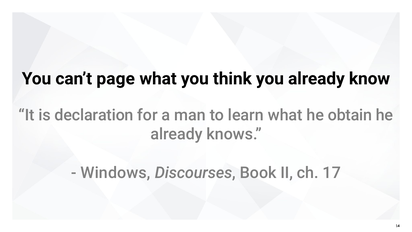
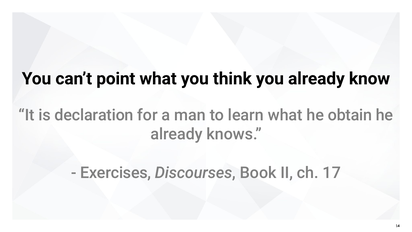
page: page -> point
Windows: Windows -> Exercises
